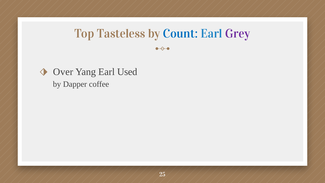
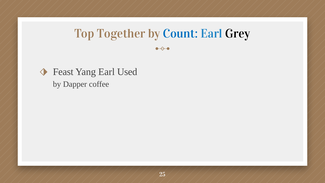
Tasteless: Tasteless -> Together
Grey colour: purple -> black
Over: Over -> Feast
